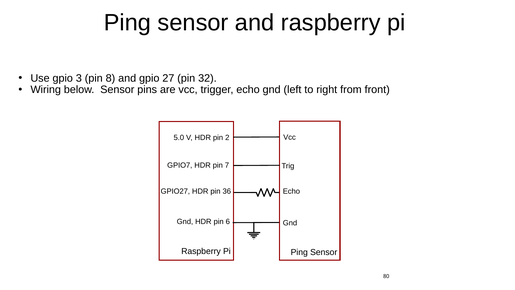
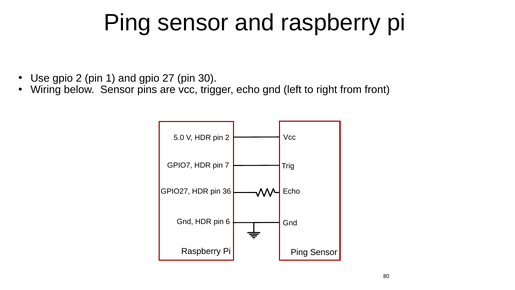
gpio 3: 3 -> 2
8: 8 -> 1
32: 32 -> 30
